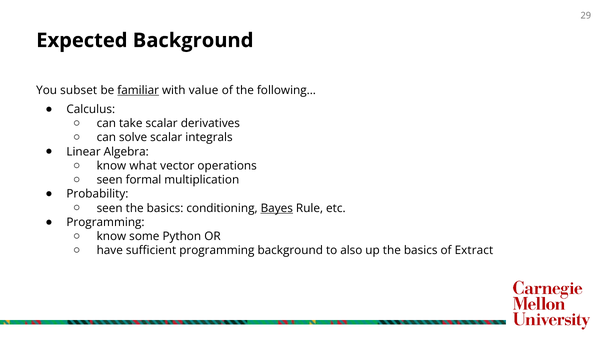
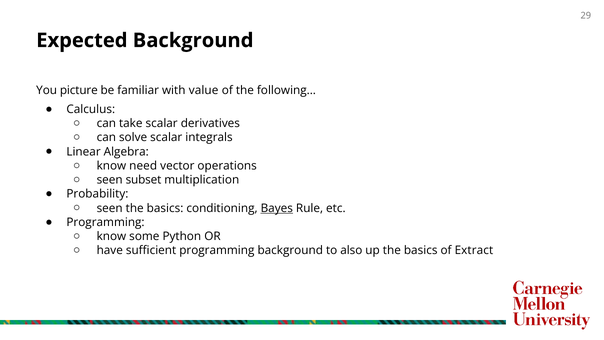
subset: subset -> picture
familiar underline: present -> none
what: what -> need
formal: formal -> subset
